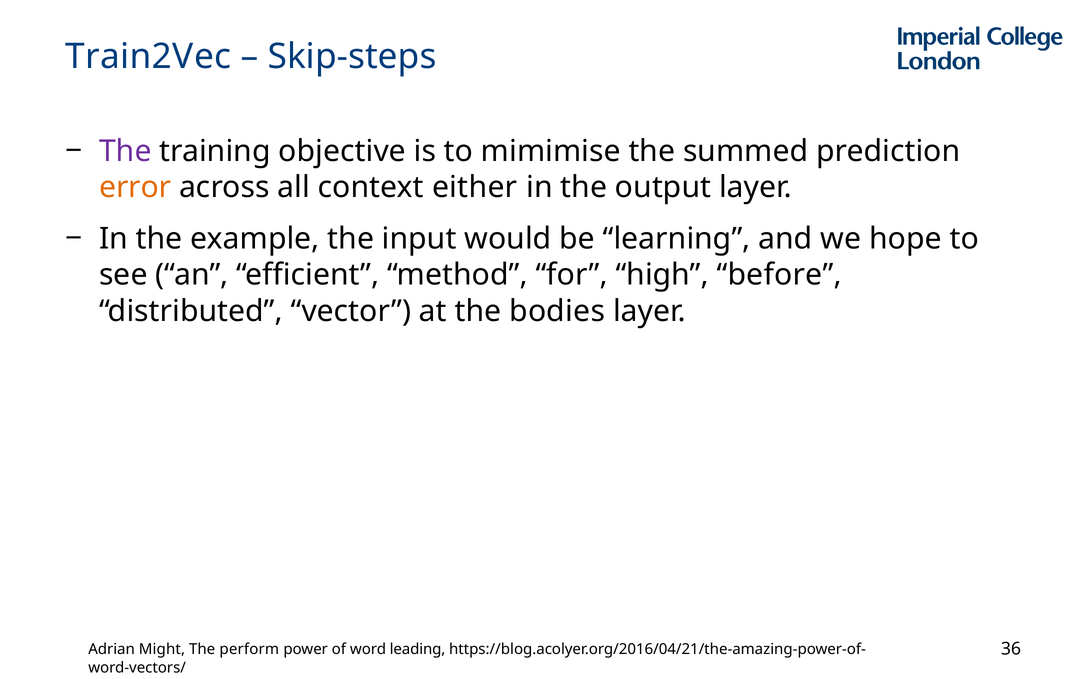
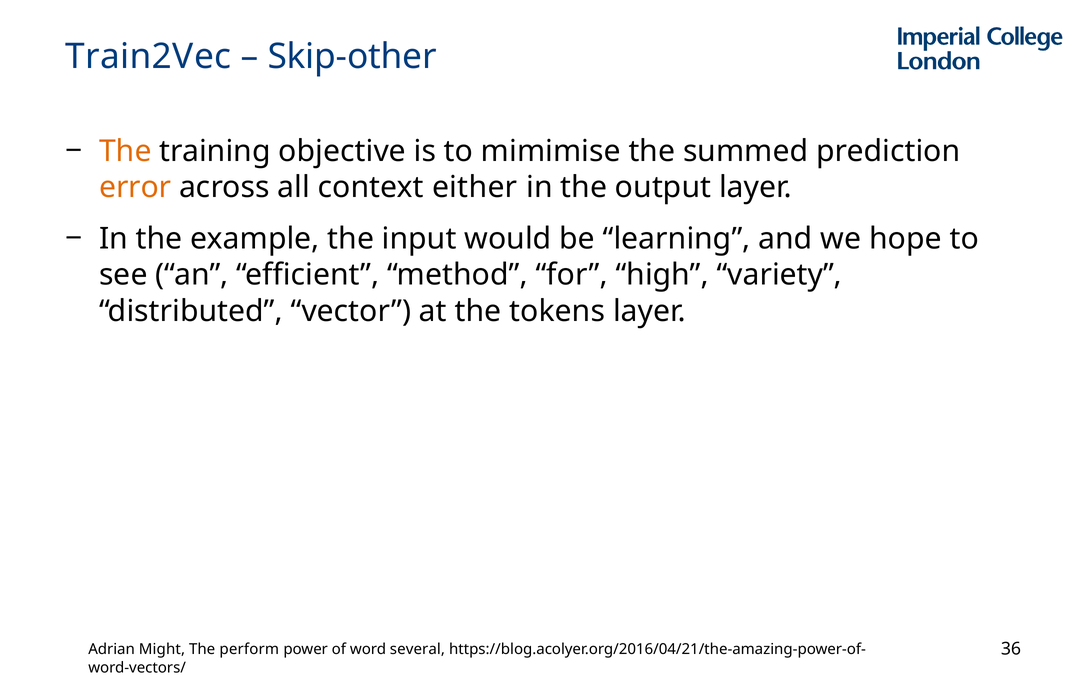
Skip-steps: Skip-steps -> Skip-other
The at (125, 151) colour: purple -> orange
before: before -> variety
bodies: bodies -> tokens
leading: leading -> several
